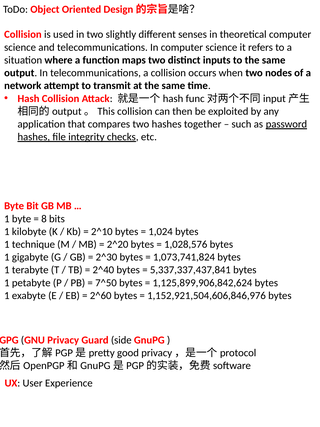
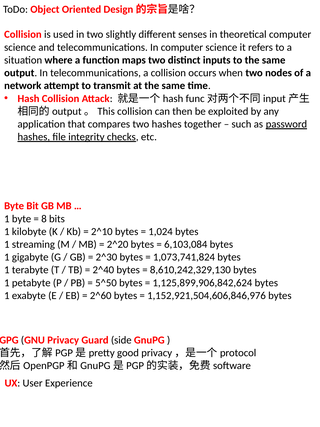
technique: technique -> streaming
1,028,576: 1,028,576 -> 6,103,084
5,337,337,437,841: 5,337,337,437,841 -> 8,610,242,329,130
7^50: 7^50 -> 5^50
